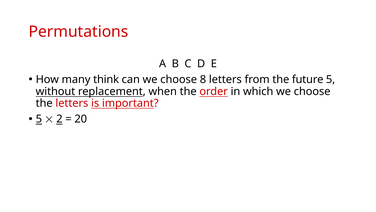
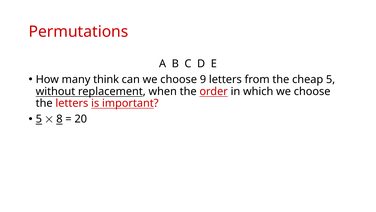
8: 8 -> 9
future: future -> cheap
2: 2 -> 8
